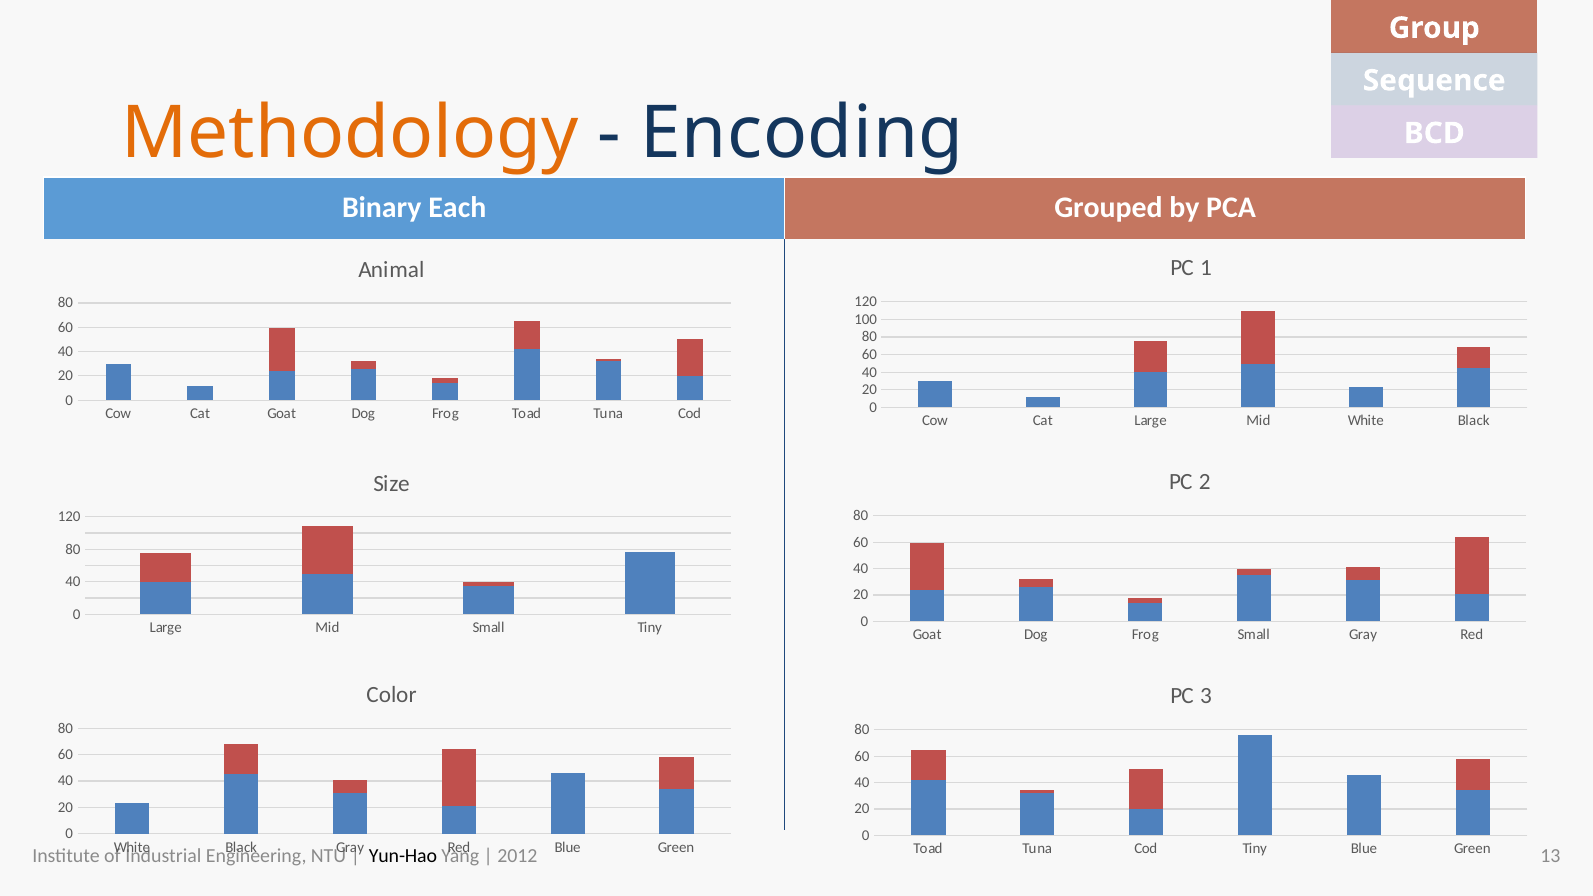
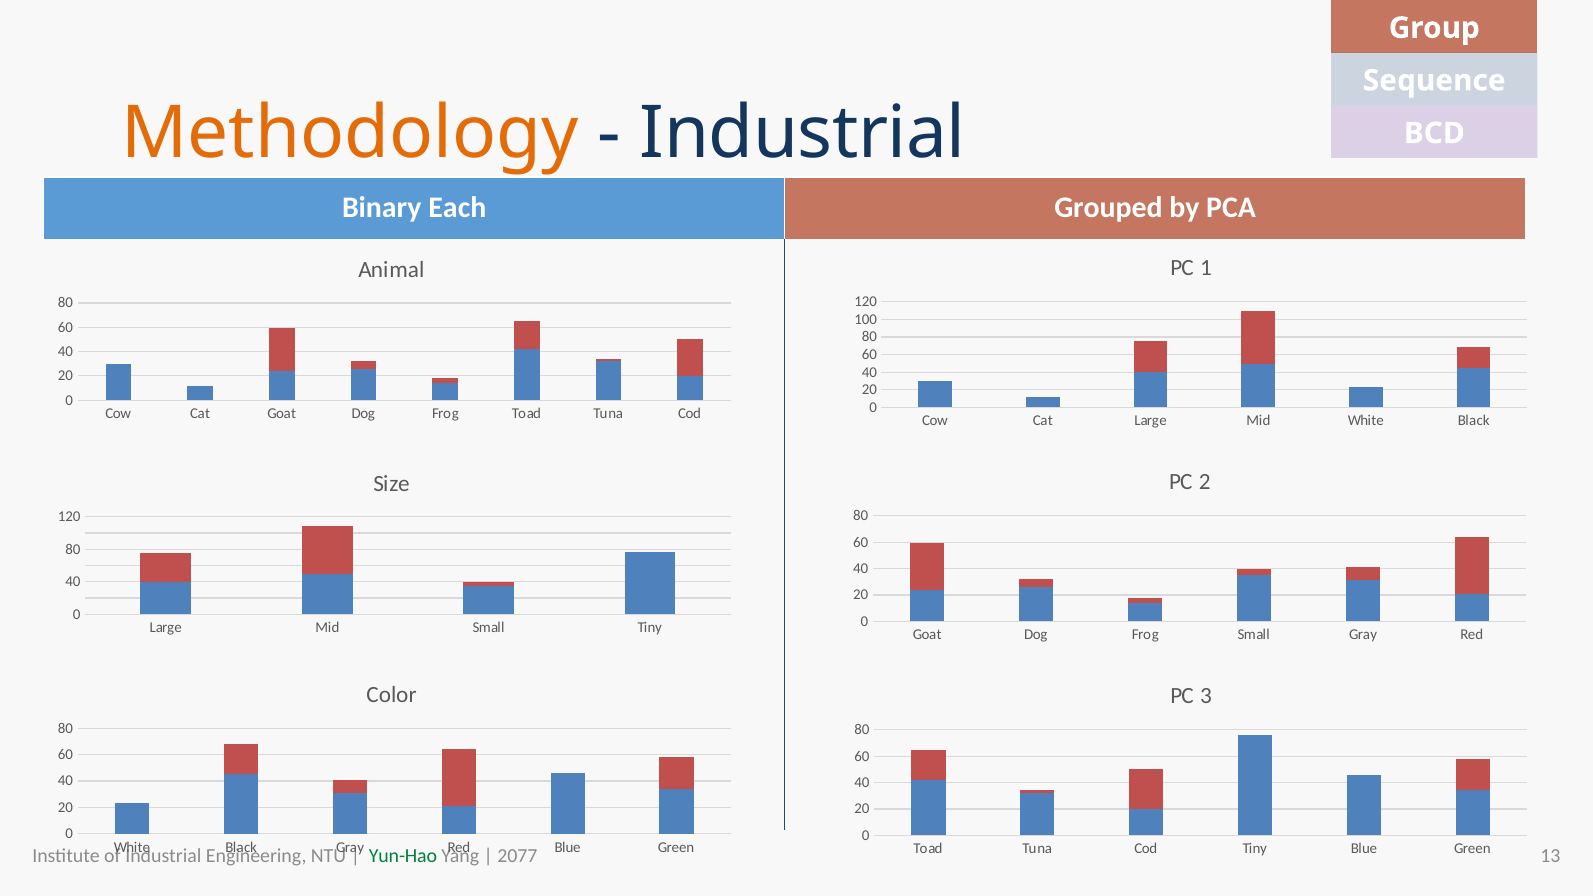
Encoding at (802, 134): Encoding -> Industrial
Yun-Hao colour: black -> green
2012: 2012 -> 2077
